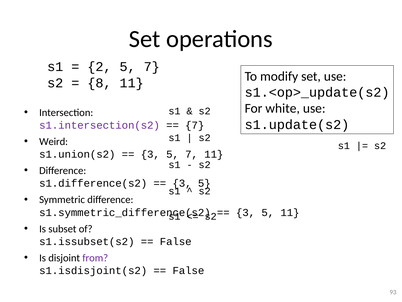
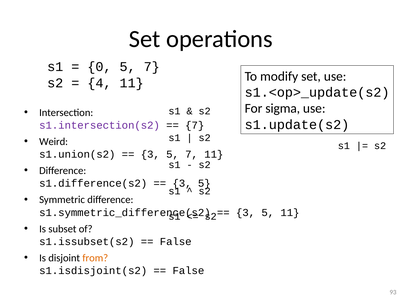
2: 2 -> 0
8: 8 -> 4
white: white -> sigma
from colour: purple -> orange
